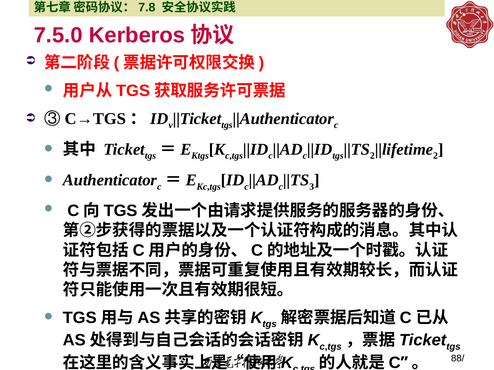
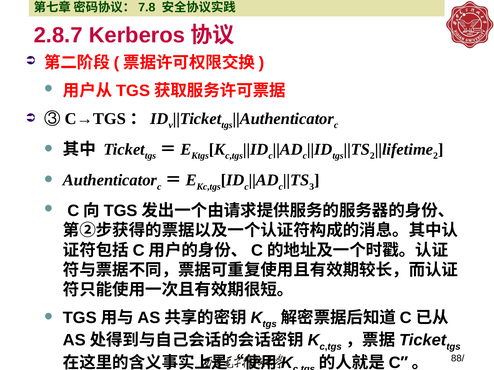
7.5.0: 7.5.0 -> 2.8.7
